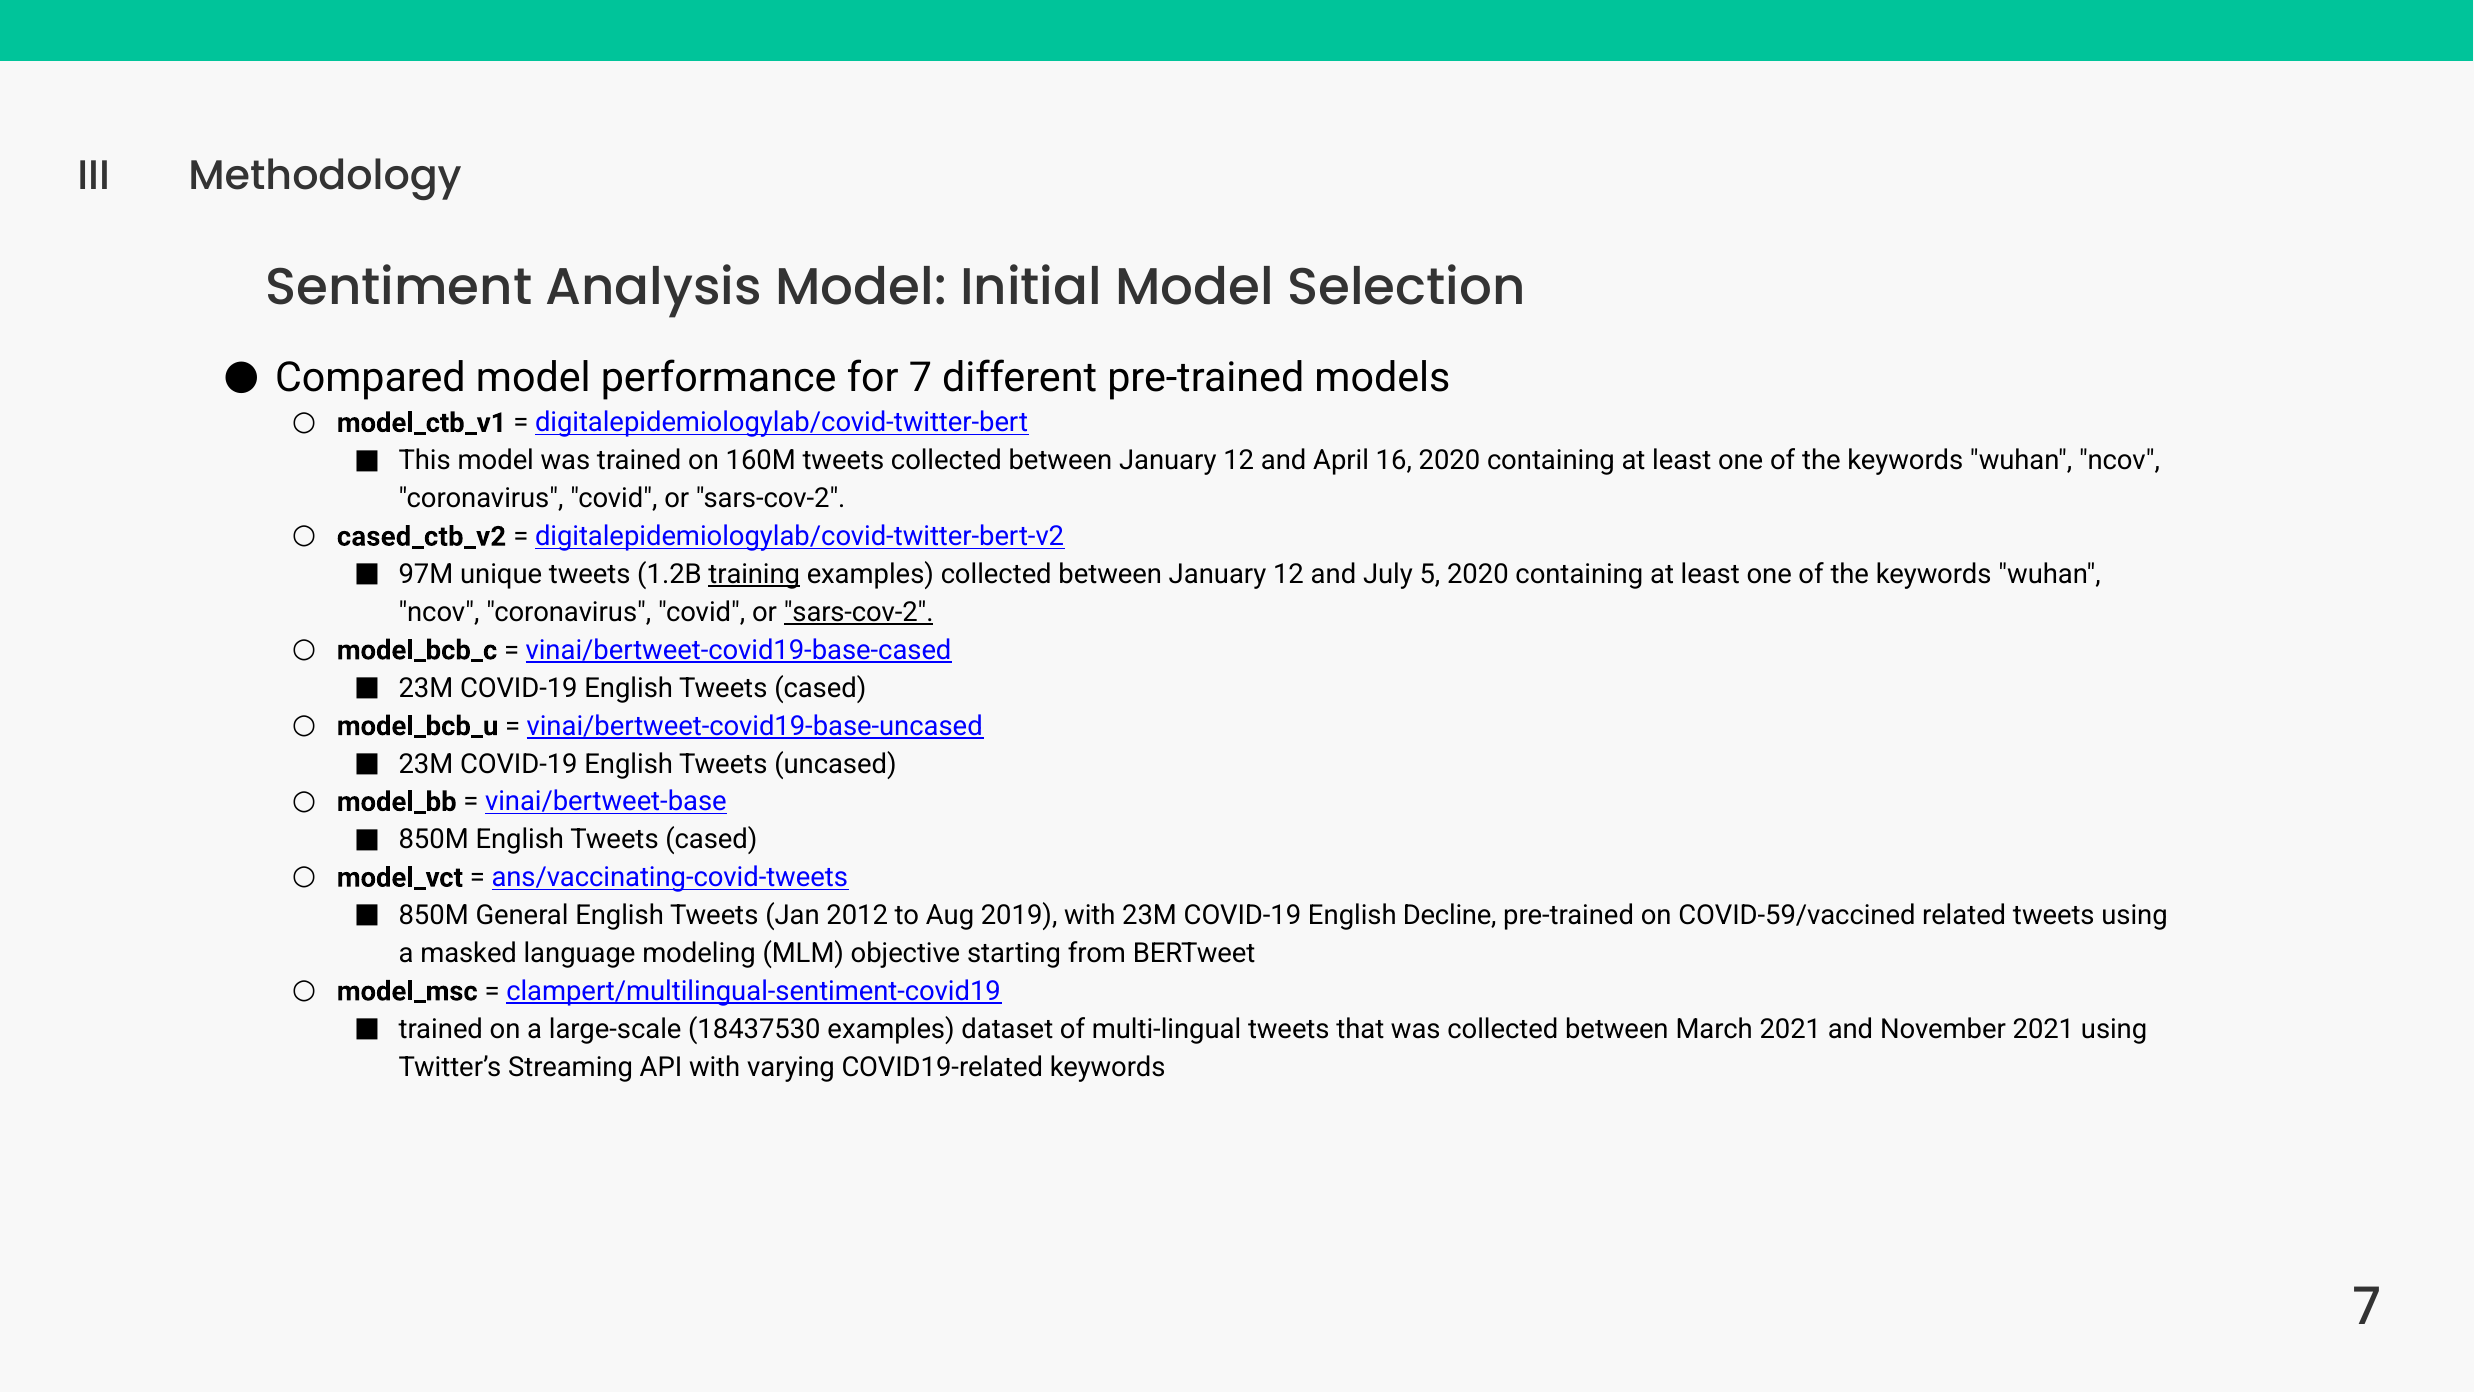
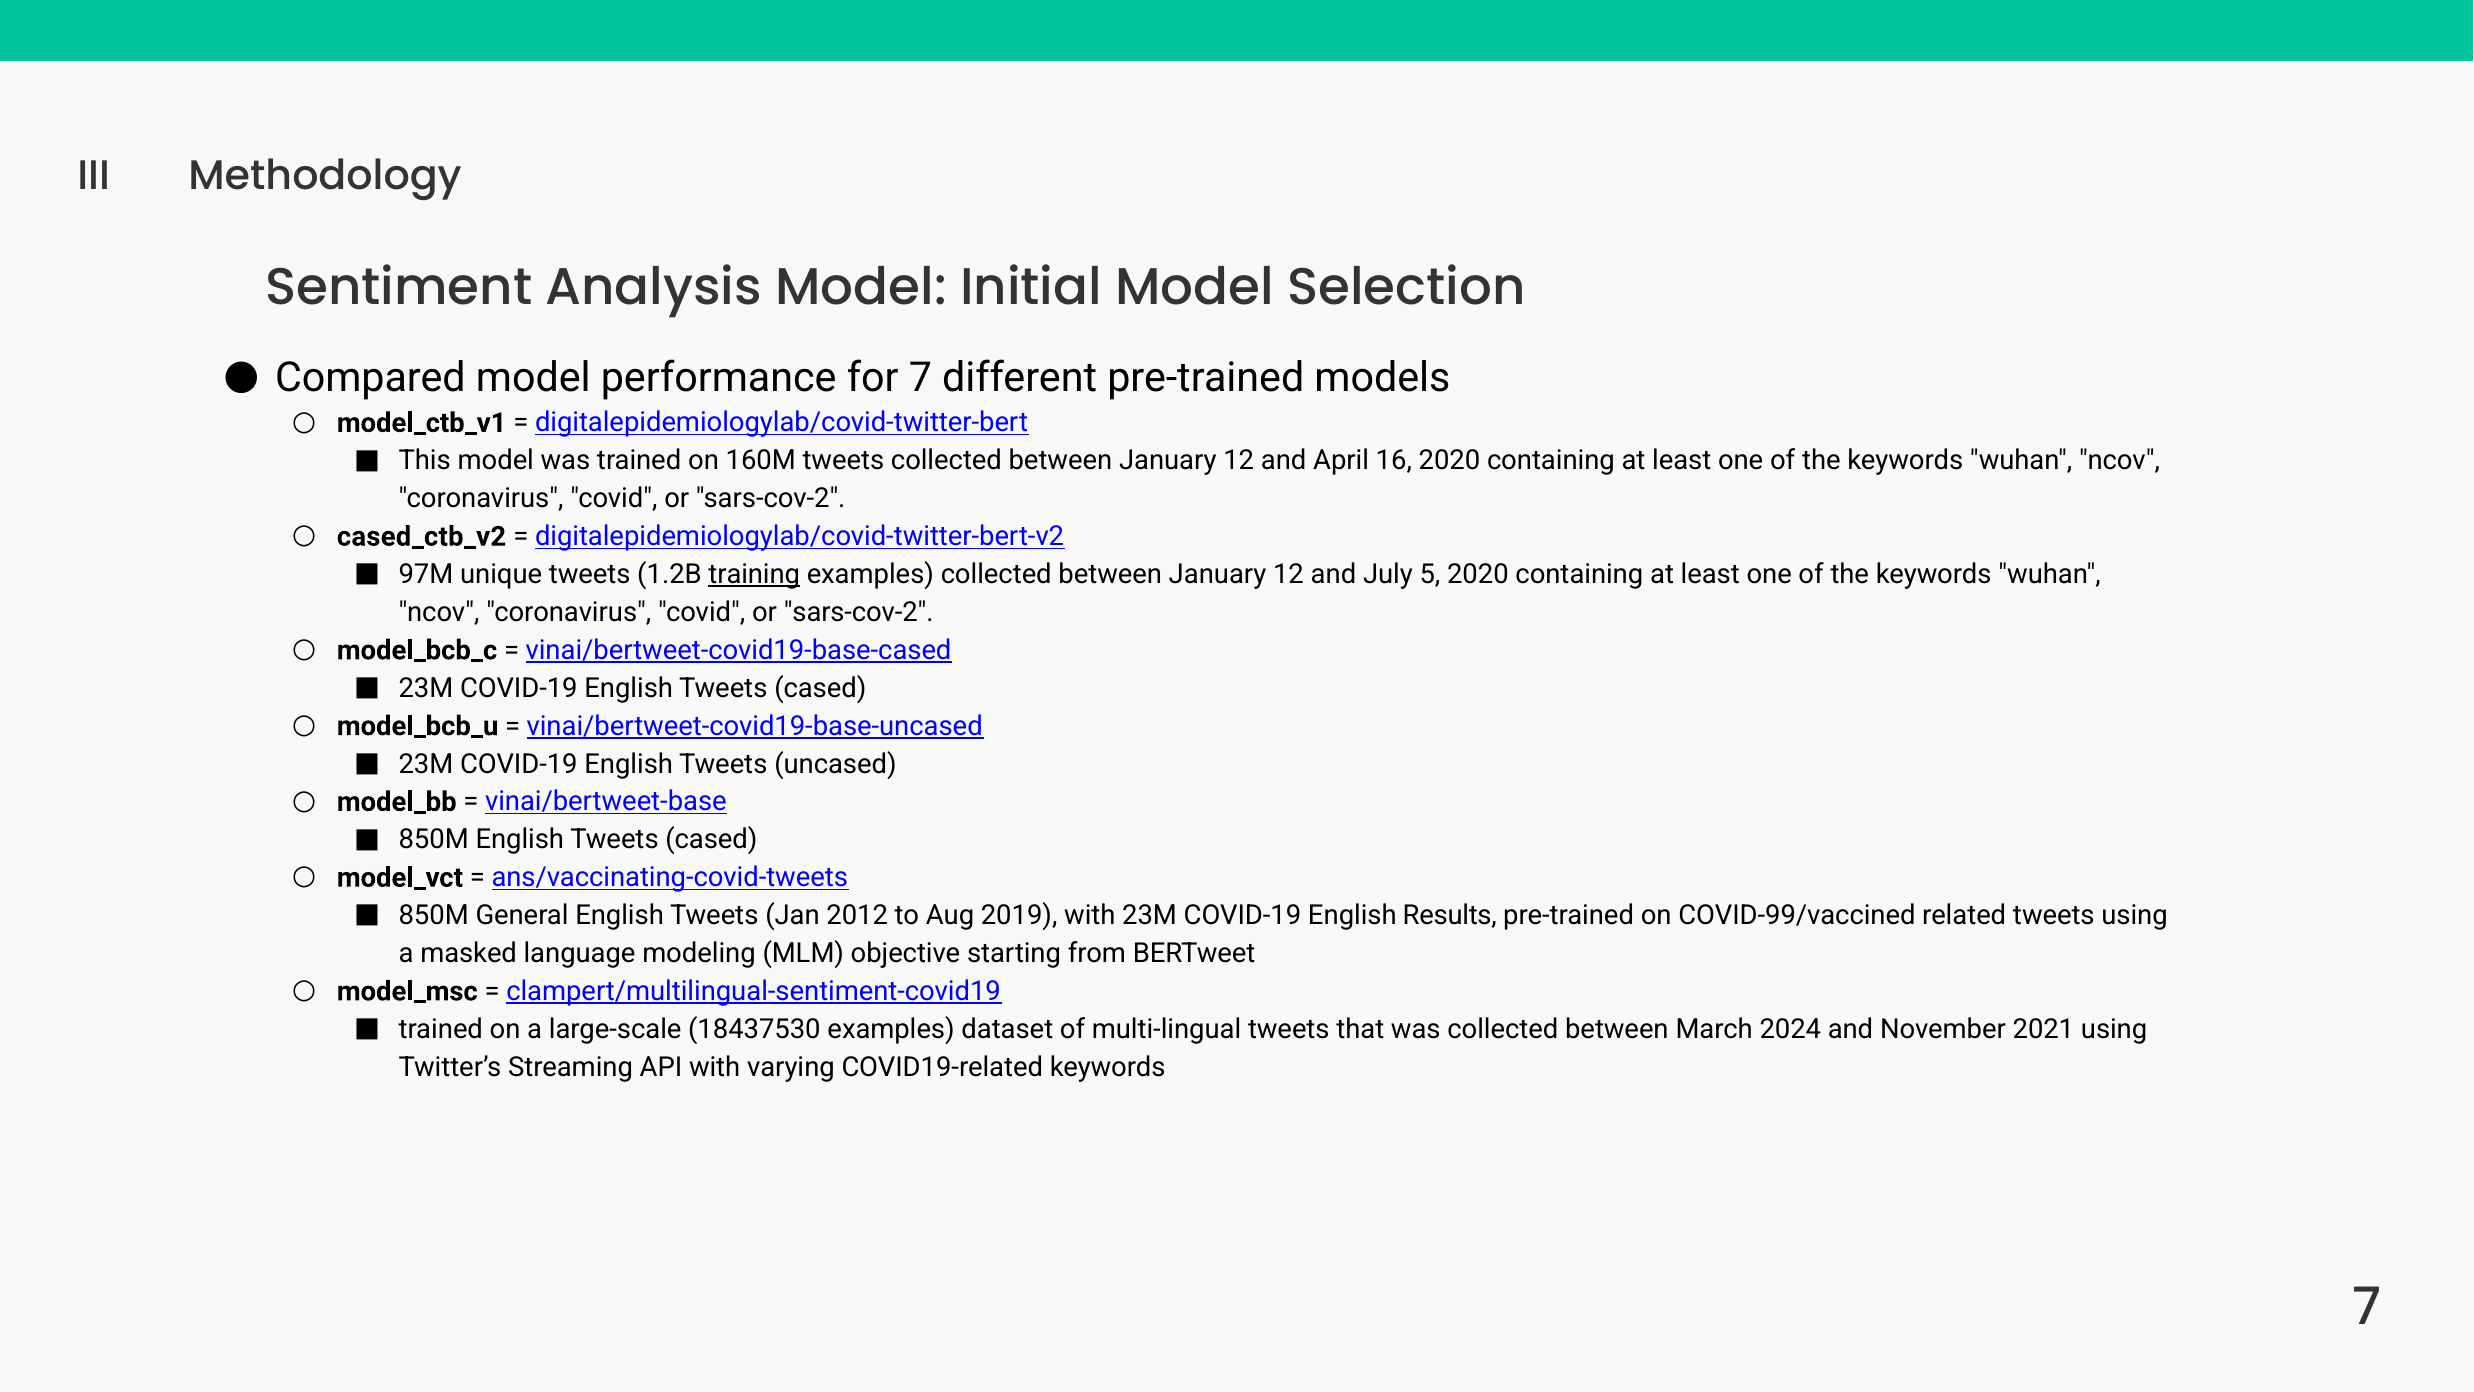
sars-cov-2 at (859, 612) underline: present -> none
Decline: Decline -> Results
COVID-59/vaccined: COVID-59/vaccined -> COVID-99/vaccined
March 2021: 2021 -> 2024
